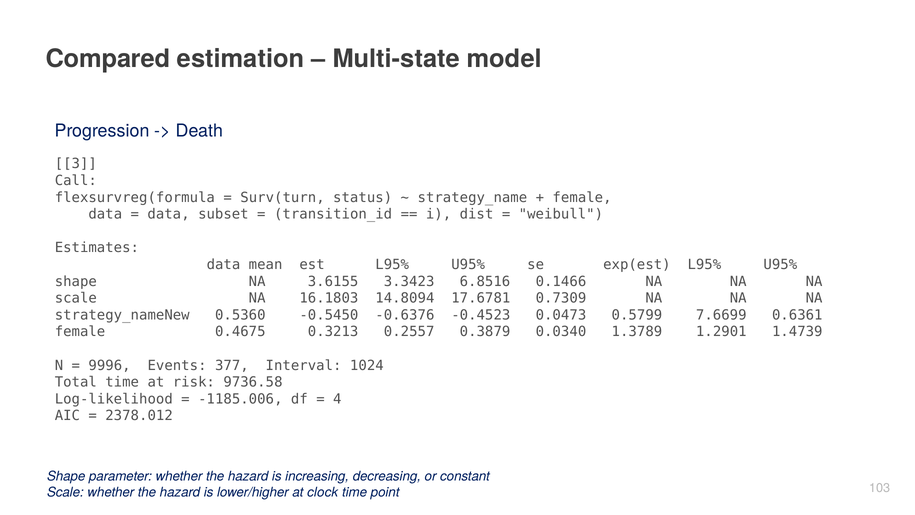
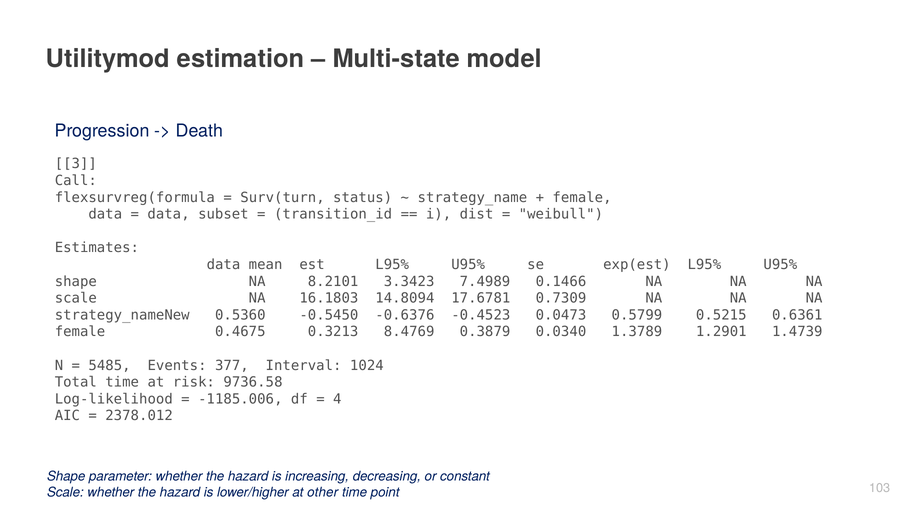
Compared: Compared -> Utilitymod
3.6155: 3.6155 -> 8.2101
6.8516: 6.8516 -> 7.4989
7.6699: 7.6699 -> 0.5215
0.2557: 0.2557 -> 8.4769
9996: 9996 -> 5485
clock: clock -> other
